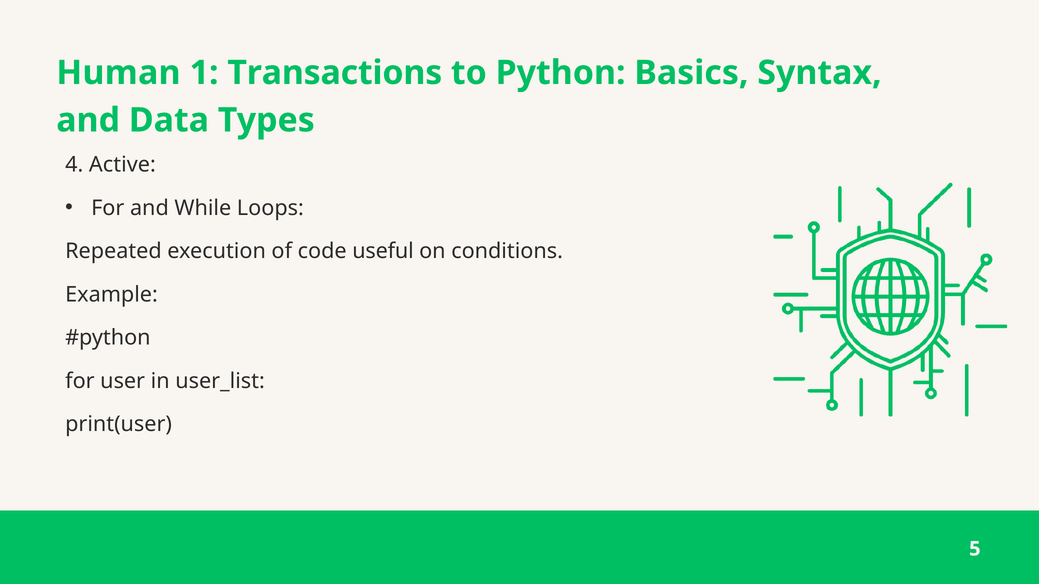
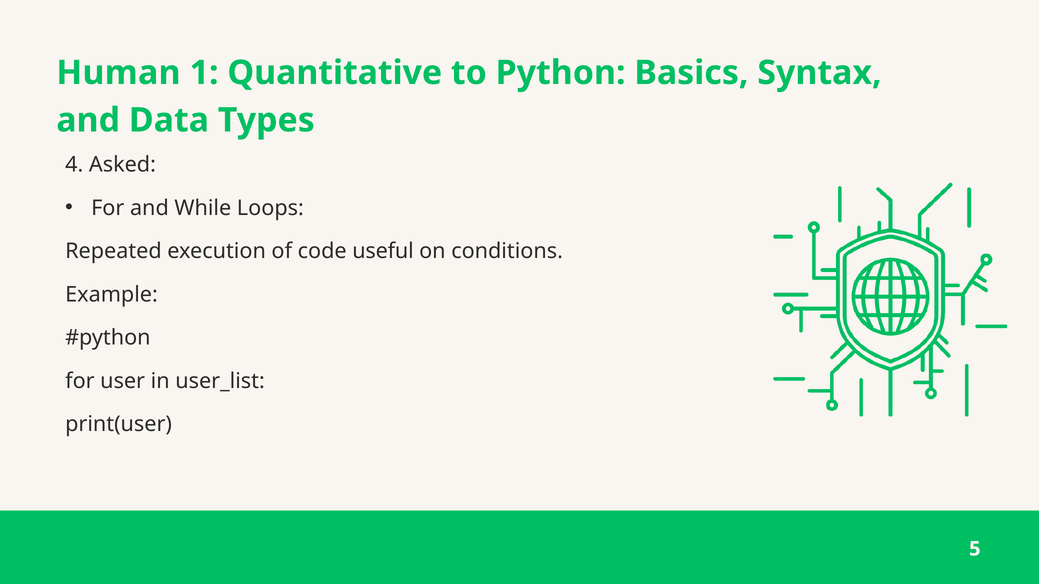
Transactions: Transactions -> Quantitative
Active: Active -> Asked
